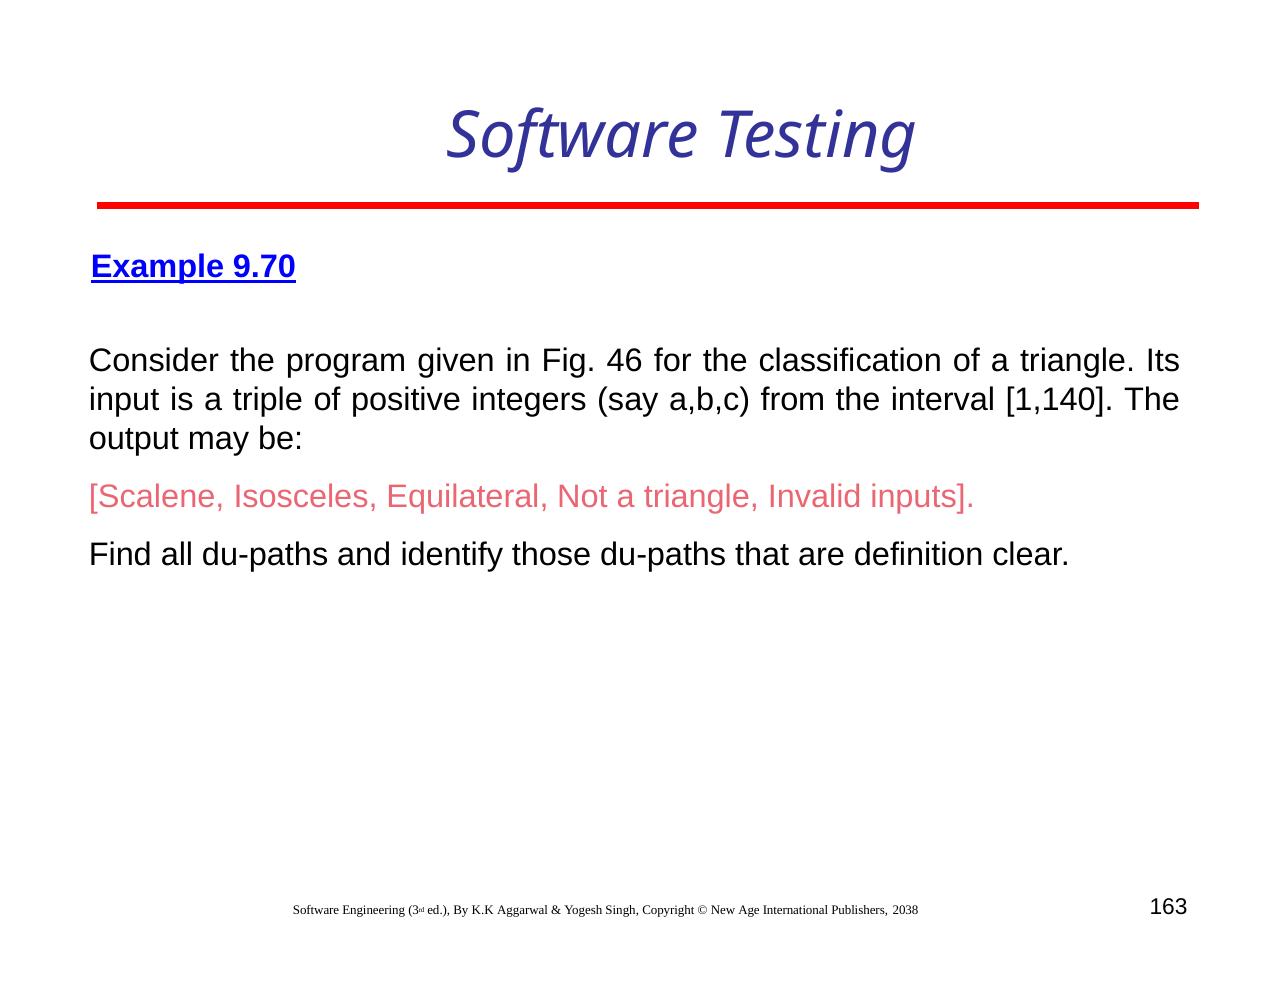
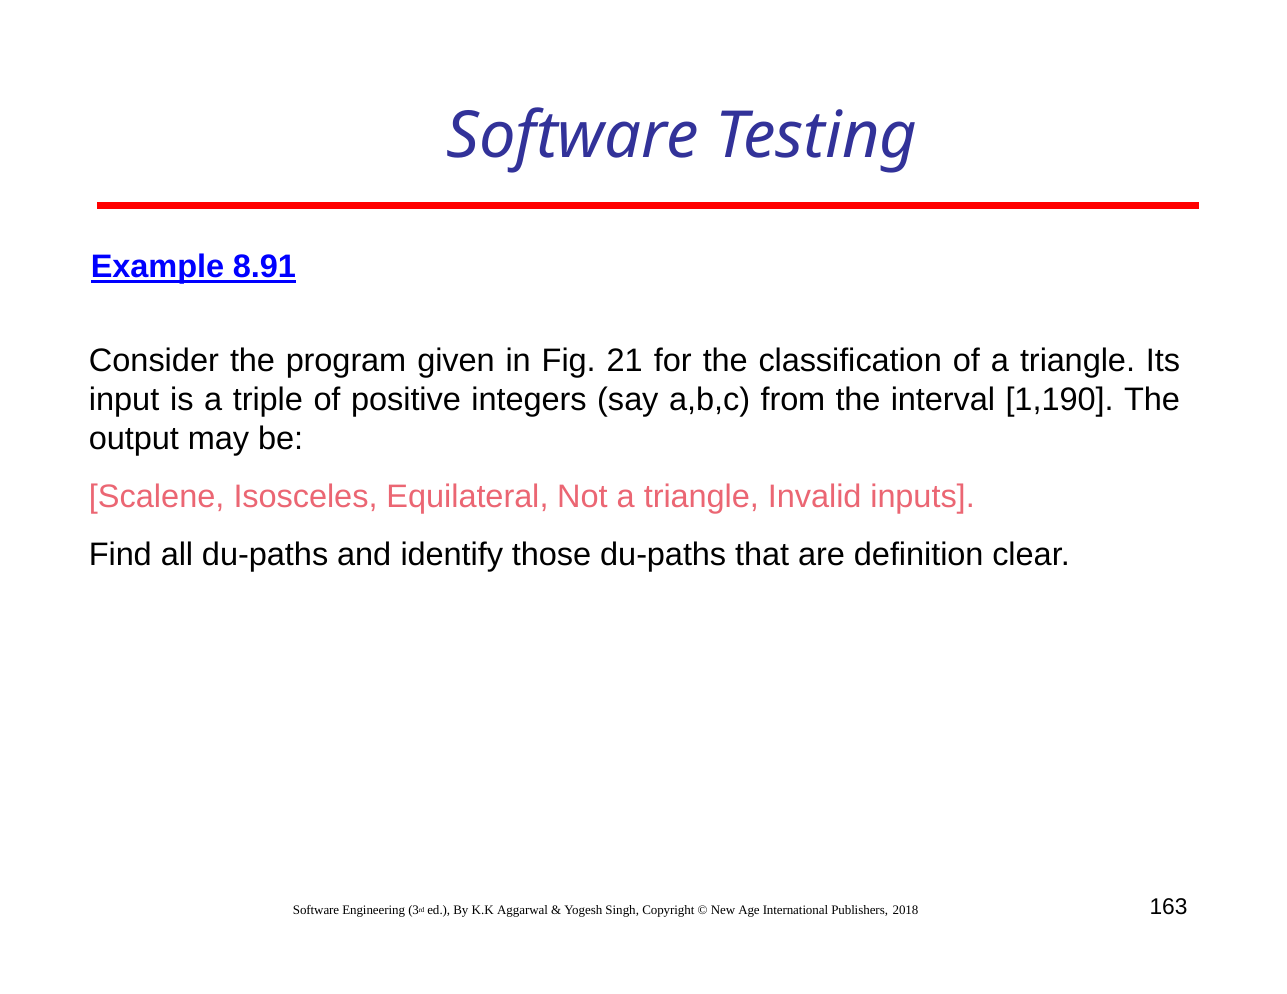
9.70: 9.70 -> 8.91
46: 46 -> 21
1,140: 1,140 -> 1,190
2038: 2038 -> 2018
